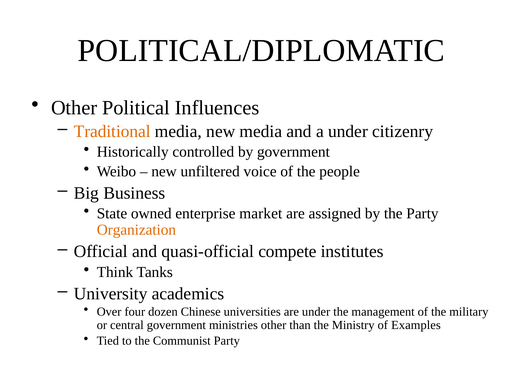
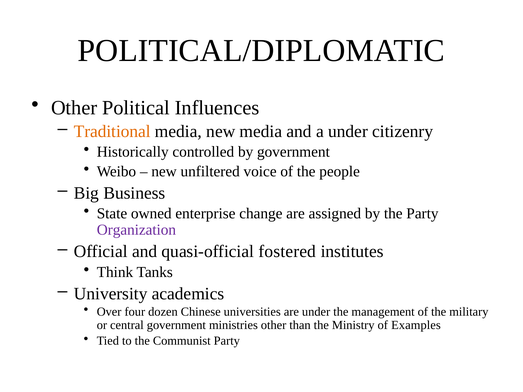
market: market -> change
Organization colour: orange -> purple
compete: compete -> fostered
